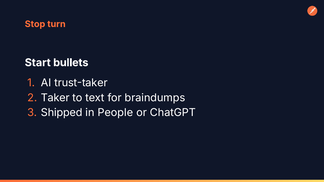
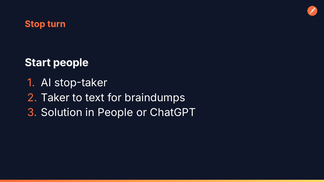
Start bullets: bullets -> people
trust-taker: trust-taker -> stop-taker
Shipped: Shipped -> Solution
